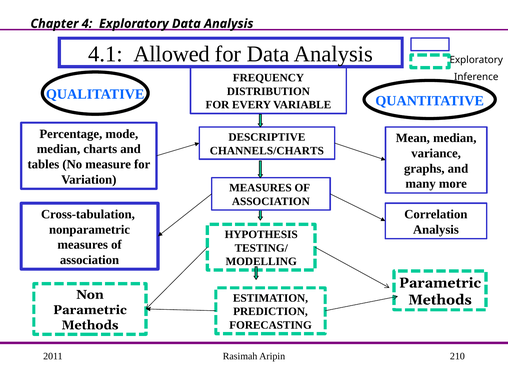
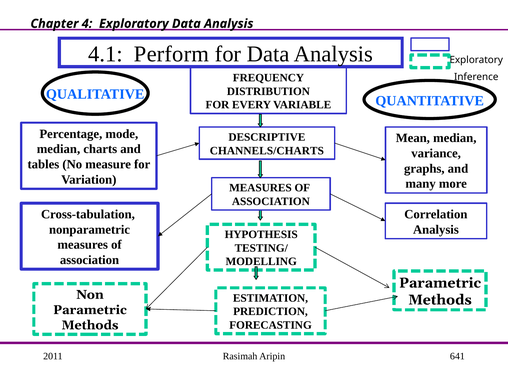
Allowed: Allowed -> Perform
210: 210 -> 641
